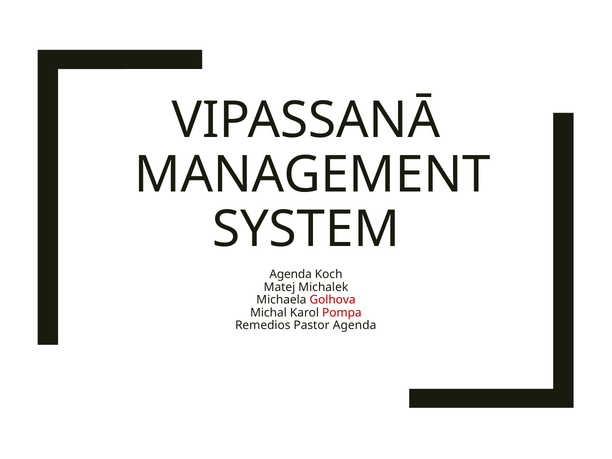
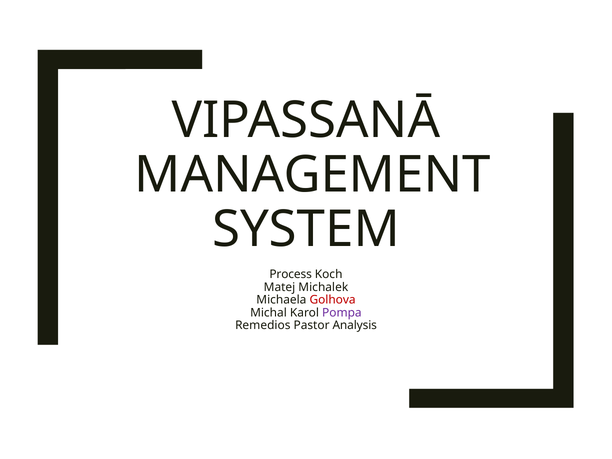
Agenda at (291, 274): Agenda -> Process
Pompa colour: red -> purple
Pastor Agenda: Agenda -> Analysis
